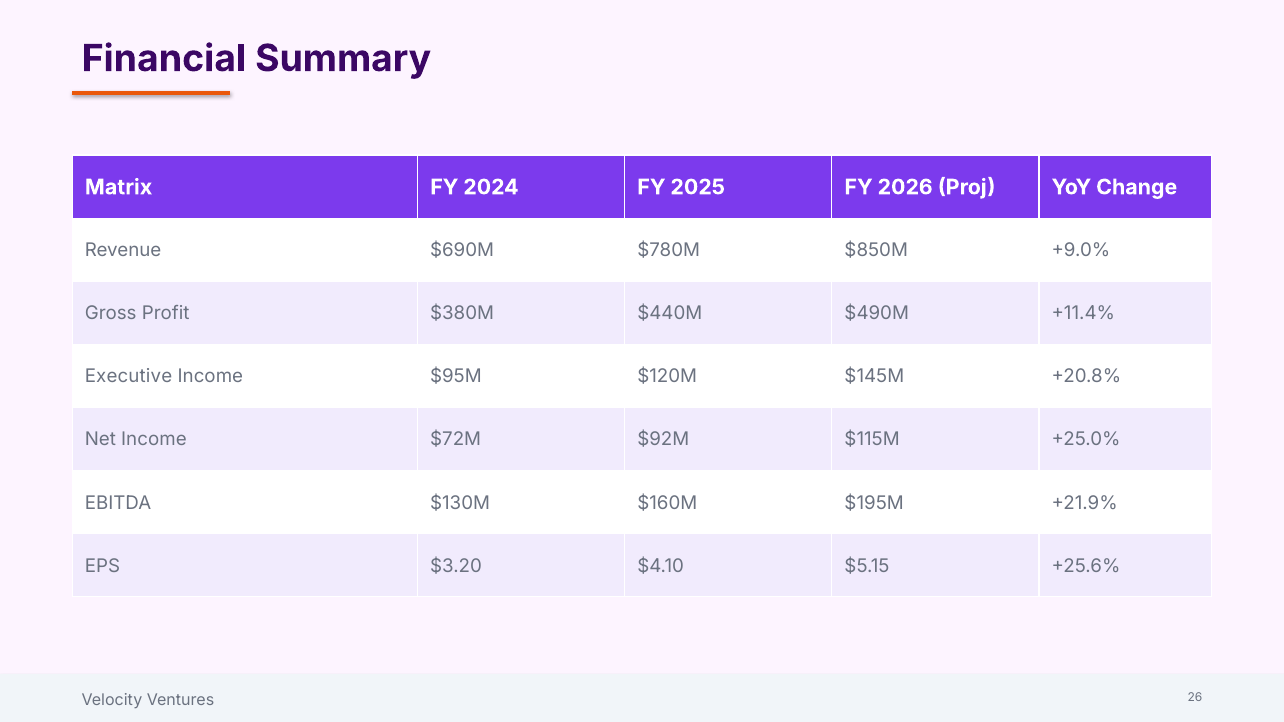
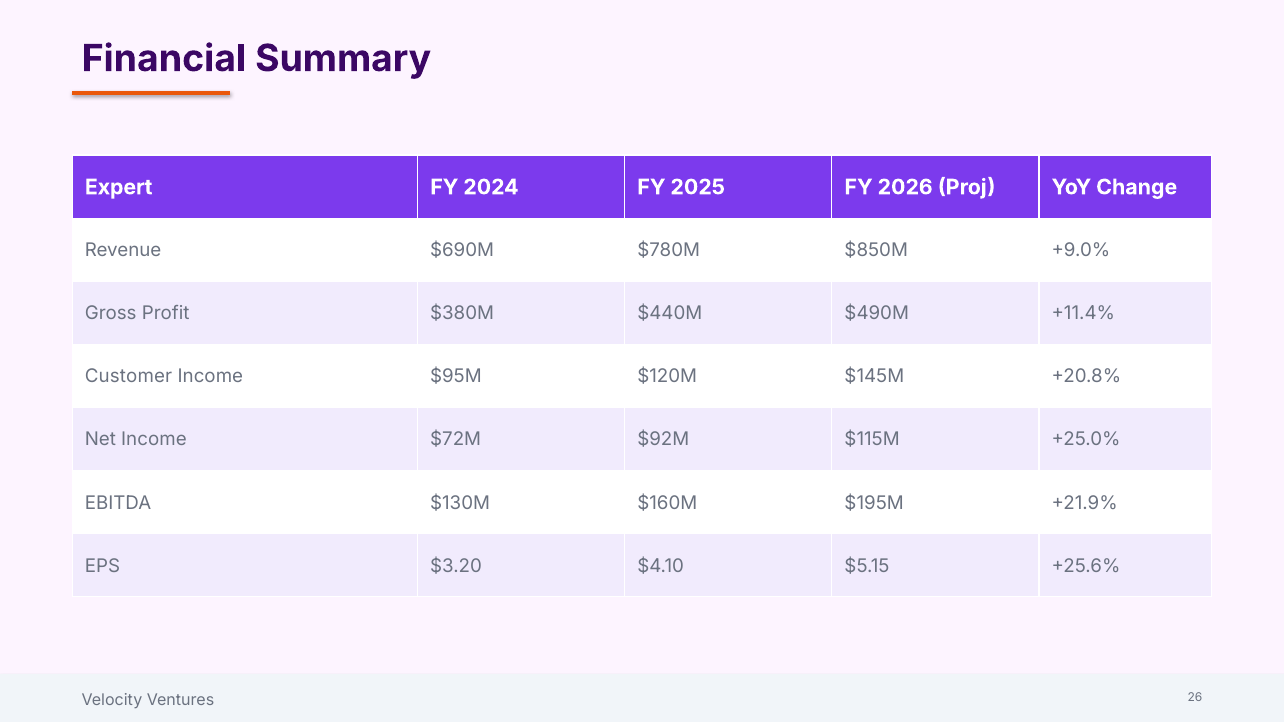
Matrix: Matrix -> Expert
Executive: Executive -> Customer
